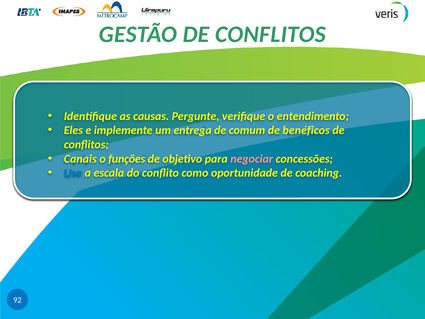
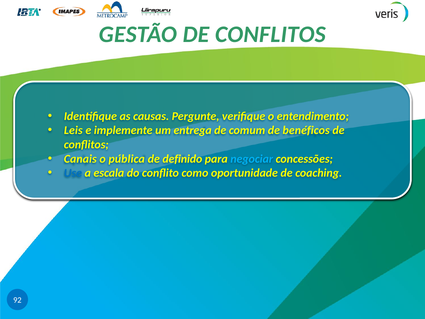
Eles: Eles -> Leis
funções: funções -> pública
objetivo: objetivo -> definido
negociar colour: pink -> light blue
